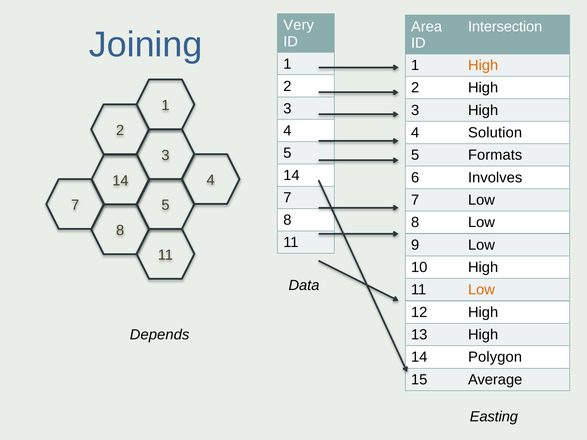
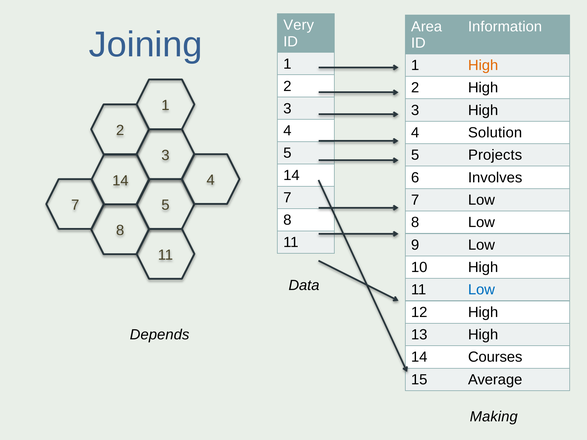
Intersection: Intersection -> Information
Formats: Formats -> Projects
Low at (481, 290) colour: orange -> blue
Polygon: Polygon -> Courses
Easting: Easting -> Making
